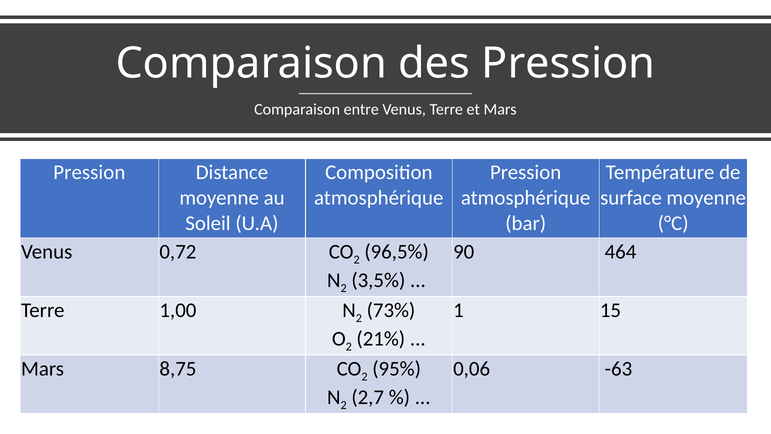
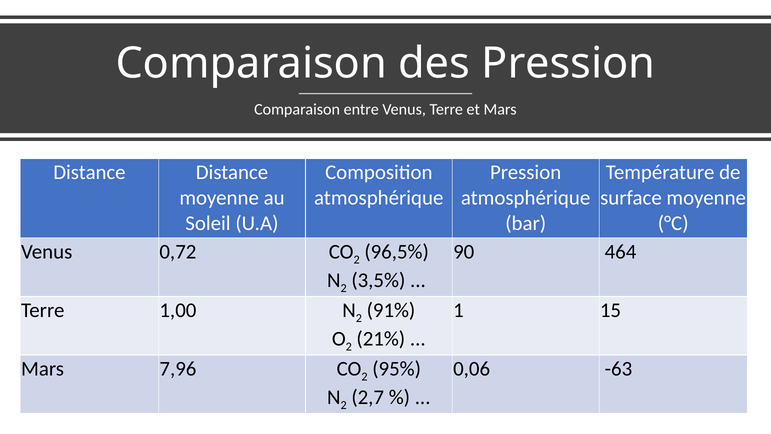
Pression at (89, 172): Pression -> Distance
73%: 73% -> 91%
8,75: 8,75 -> 7,96
